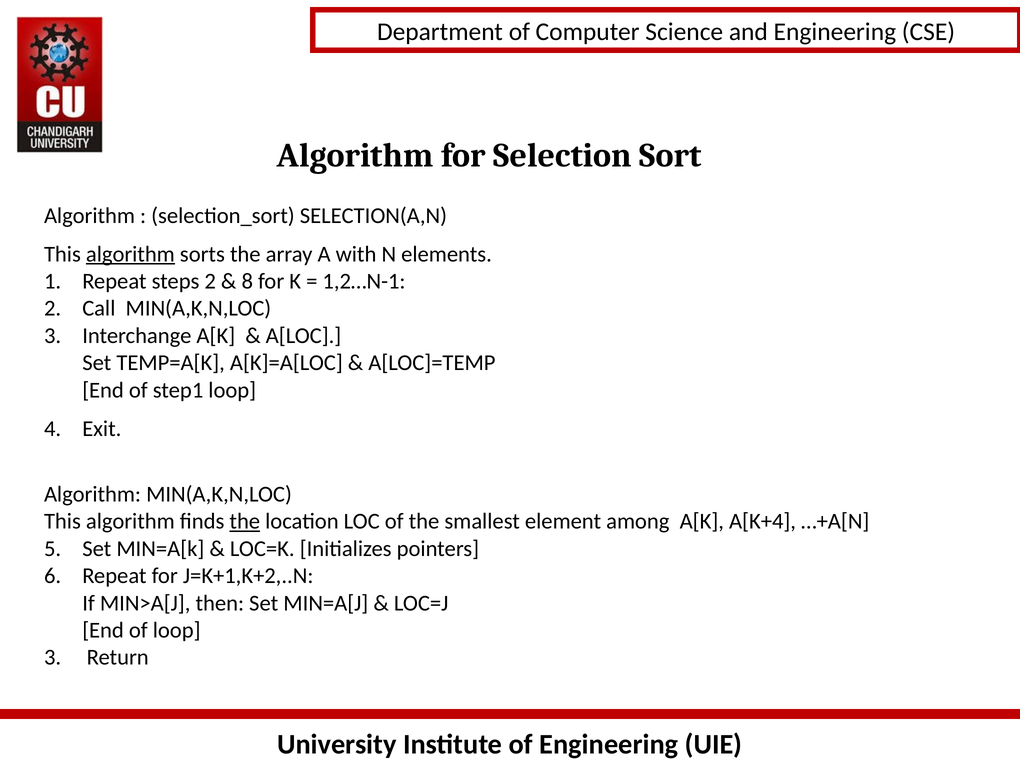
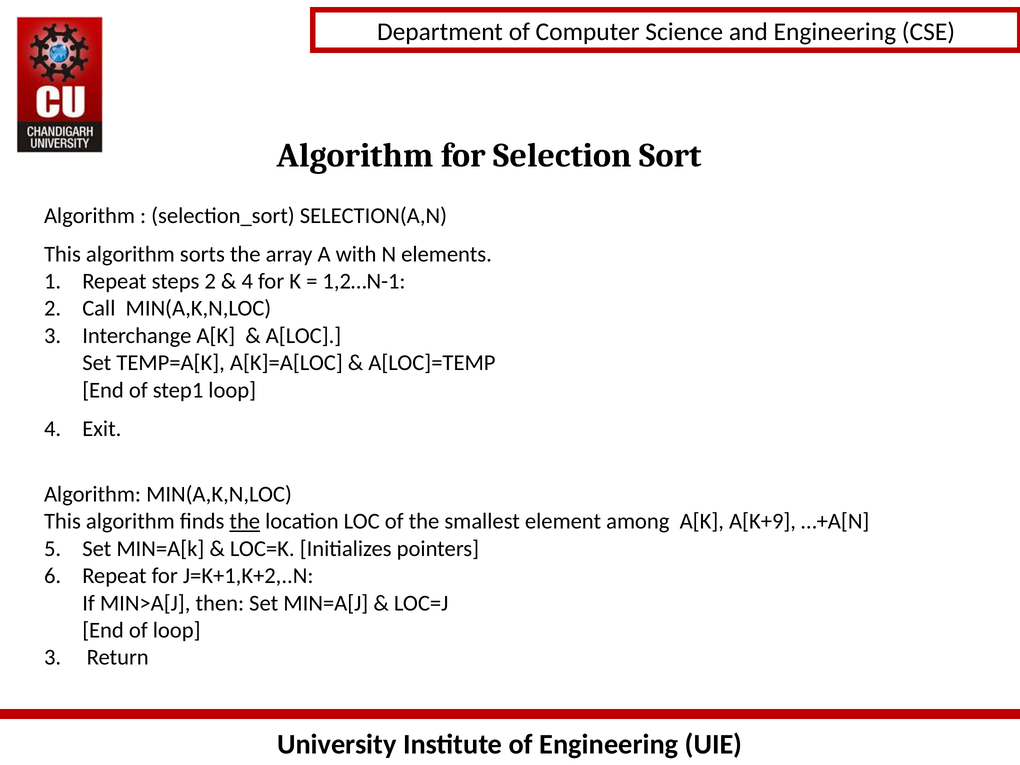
algorithm at (130, 254) underline: present -> none
8 at (247, 281): 8 -> 4
A[K+4: A[K+4 -> A[K+9
